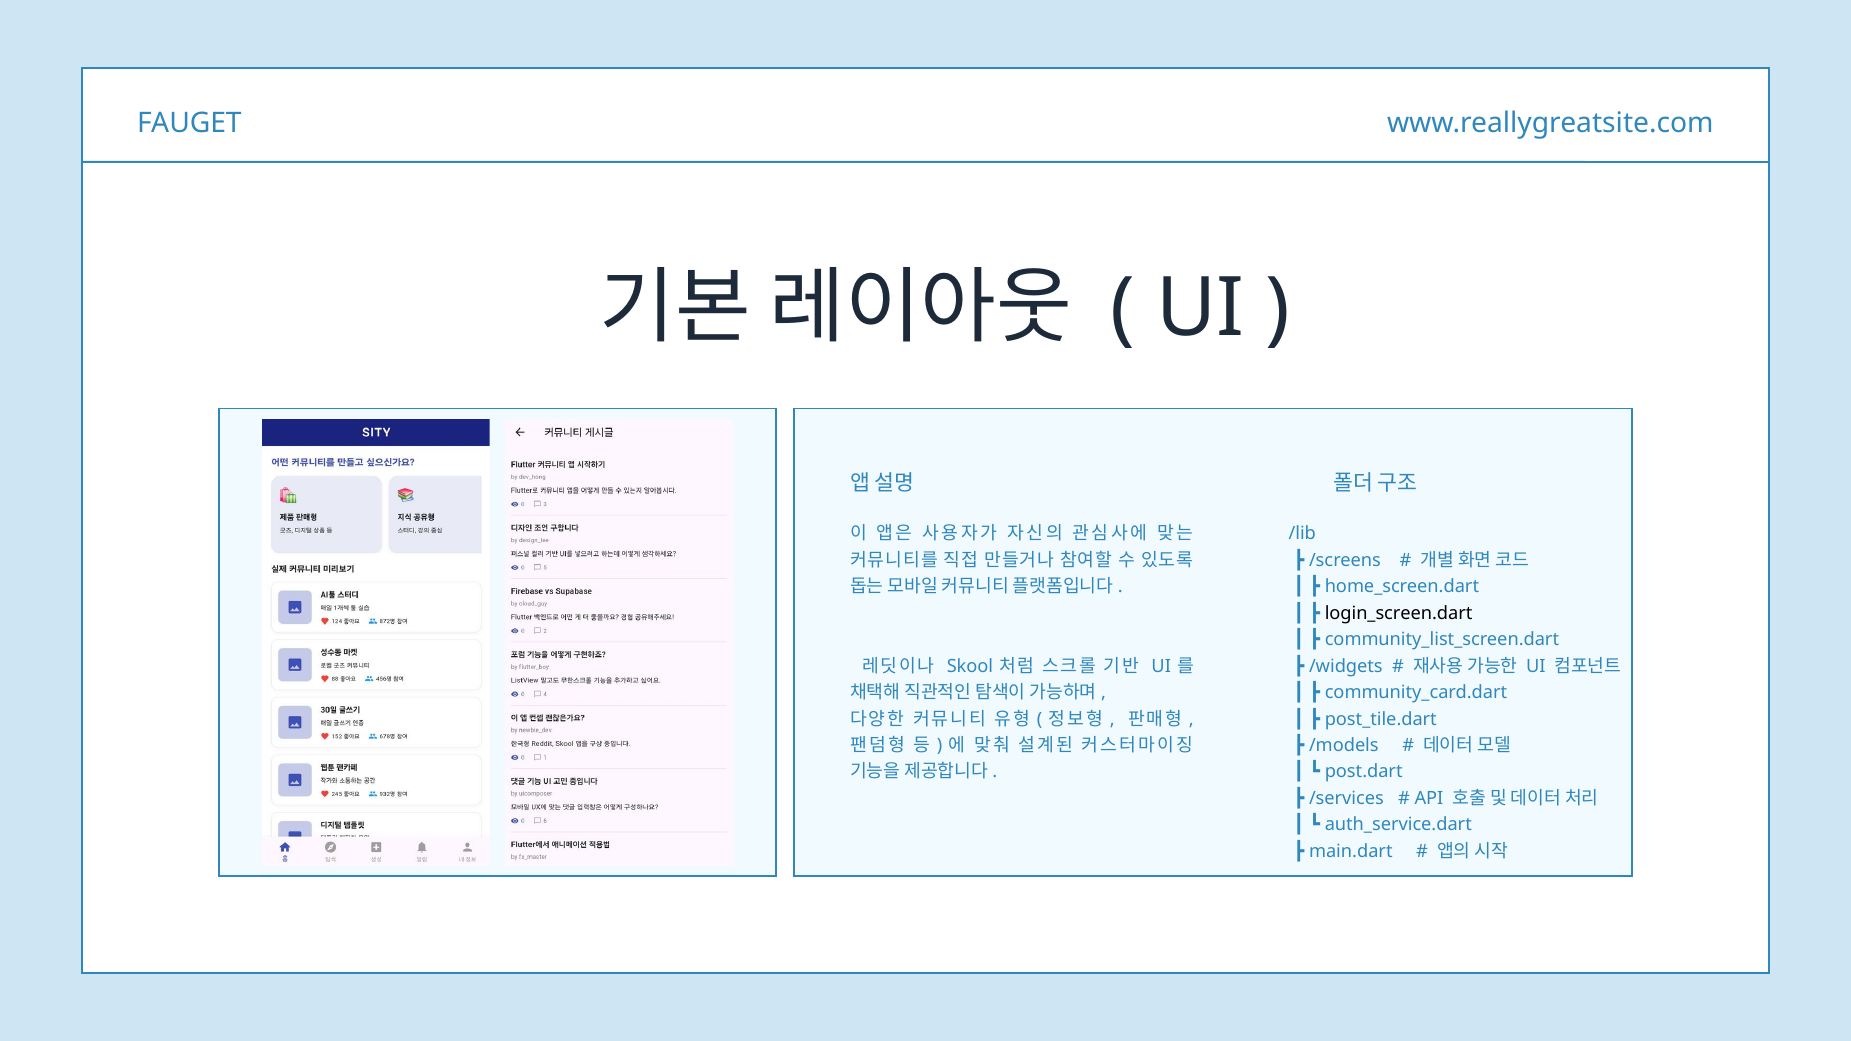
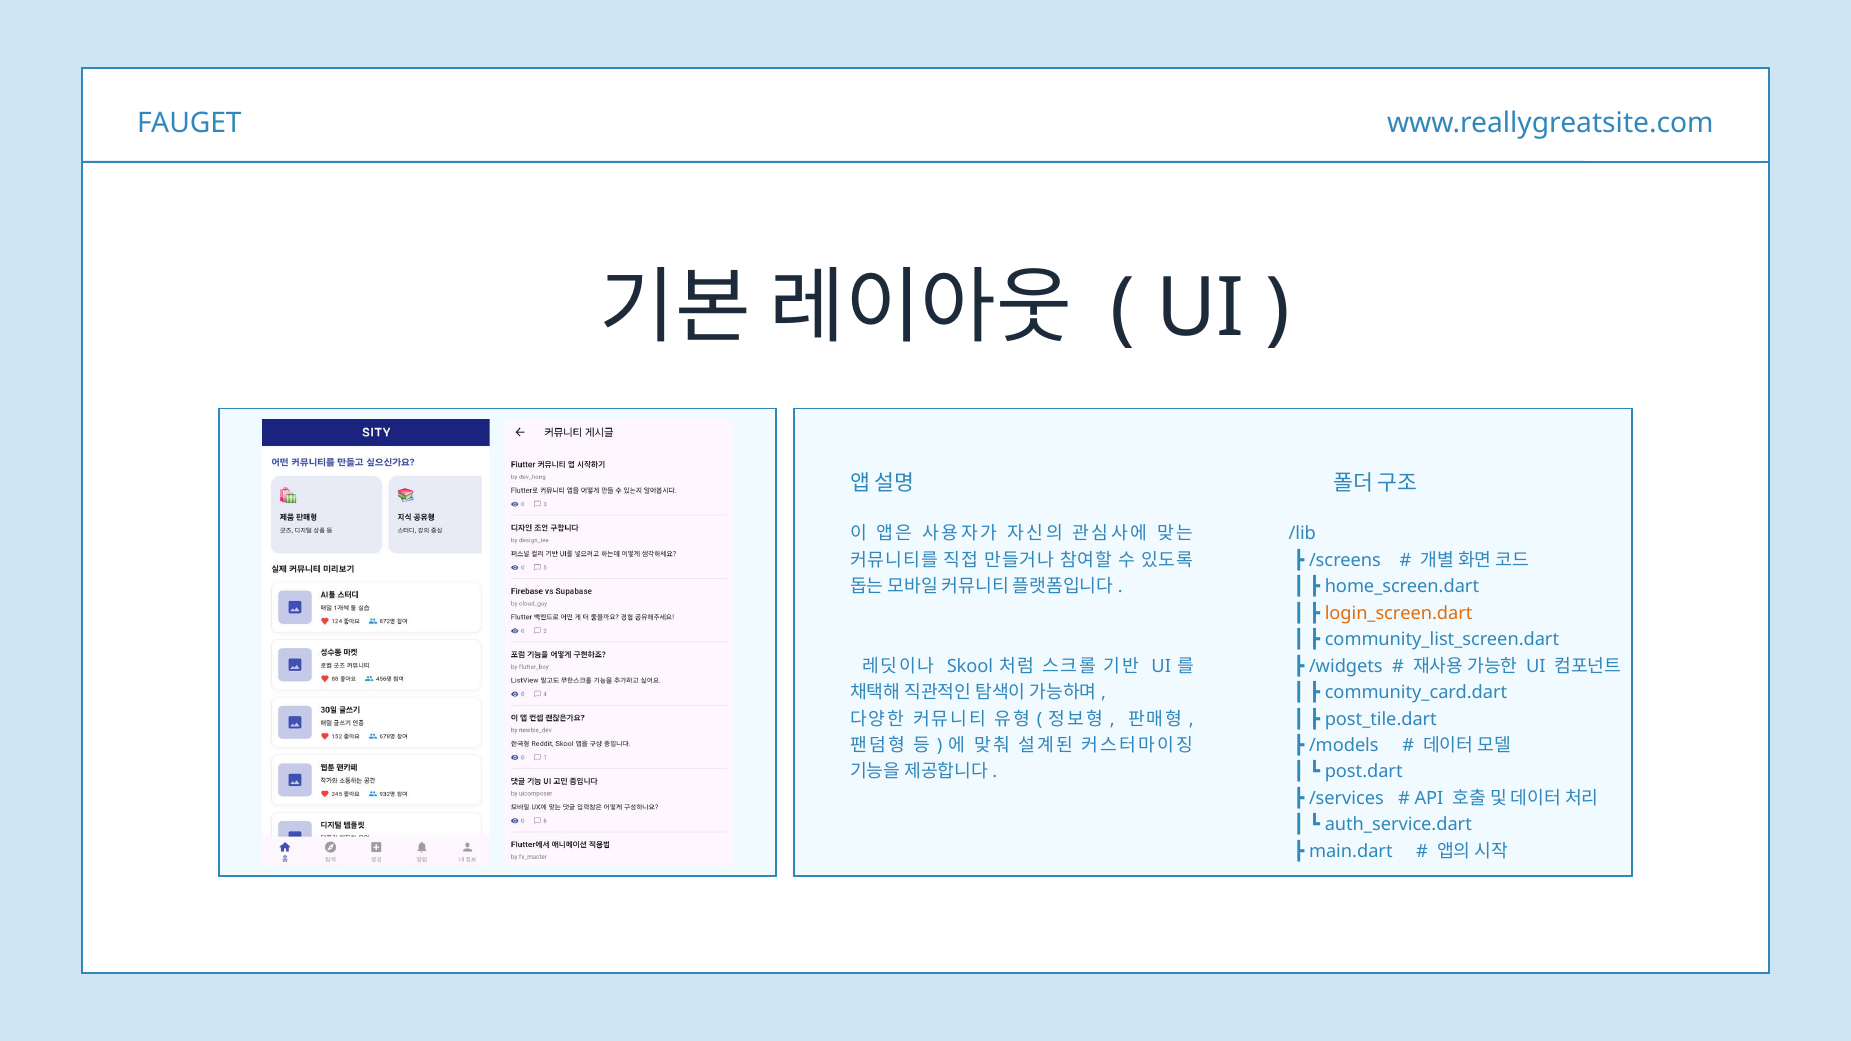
login_screen.dart colour: black -> orange
